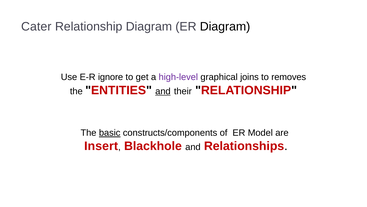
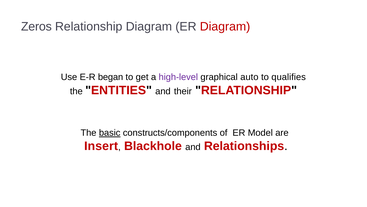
Cater: Cater -> Zeros
Diagram at (225, 27) colour: black -> red
ignore: ignore -> began
joins: joins -> auto
removes: removes -> qualifies
and at (163, 91) underline: present -> none
